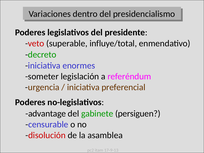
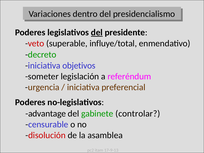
del at (97, 32) underline: none -> present
enormes: enormes -> objetivos
persiguen: persiguen -> controlar
